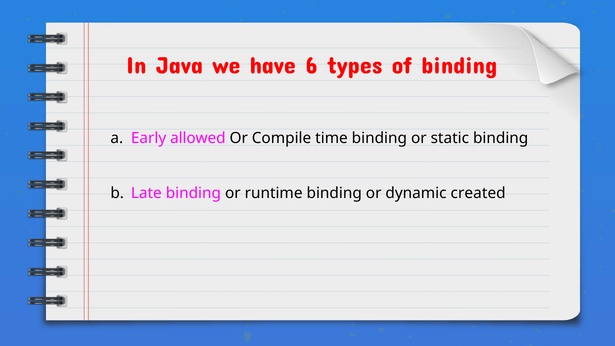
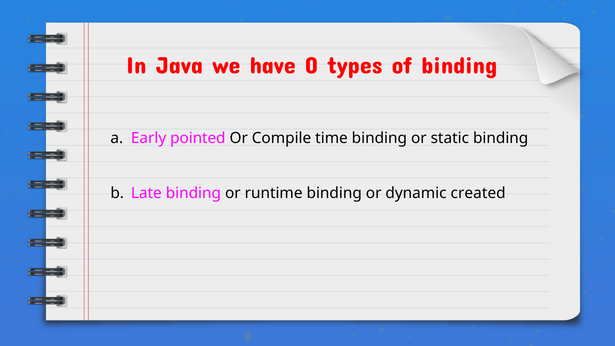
6: 6 -> 0
allowed: allowed -> pointed
